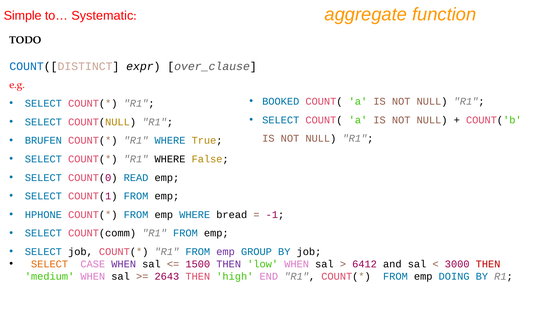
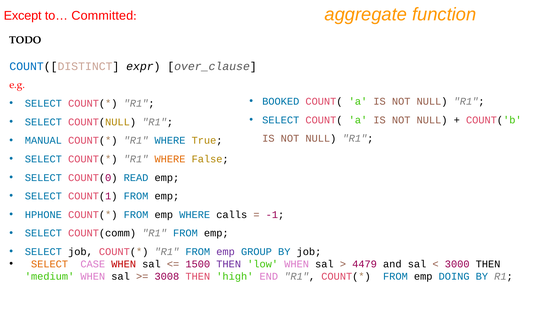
Simple: Simple -> Except
Systematic: Systematic -> Committed
BRUFEN: BRUFEN -> MANUAL
WHERE at (170, 159) colour: black -> orange
bread: bread -> calls
WHEN at (124, 264) colour: purple -> red
6412: 6412 -> 4479
THEN at (488, 264) colour: red -> black
2643: 2643 -> 3008
